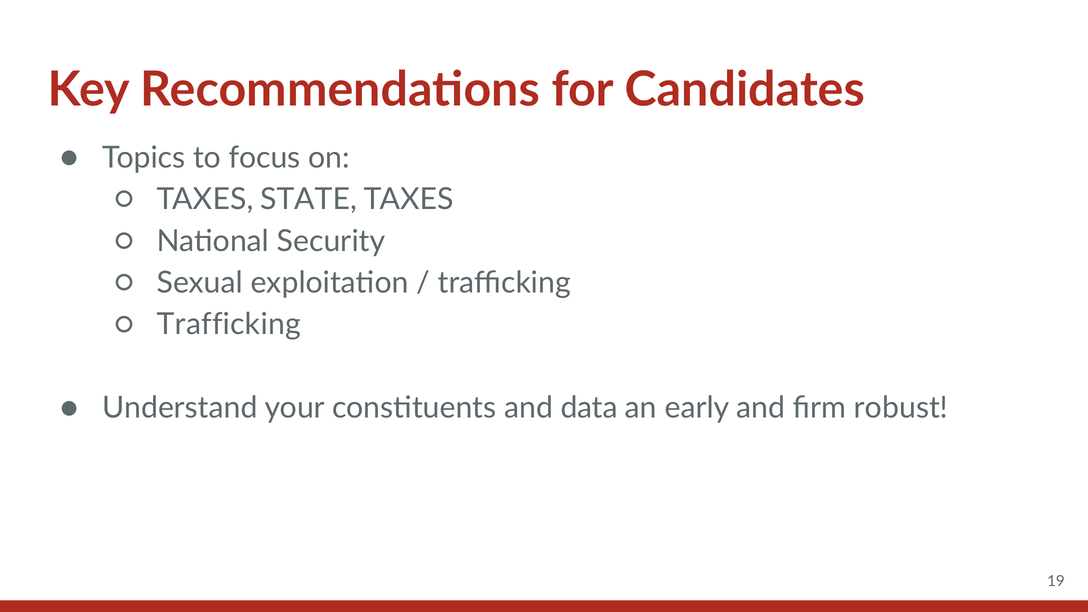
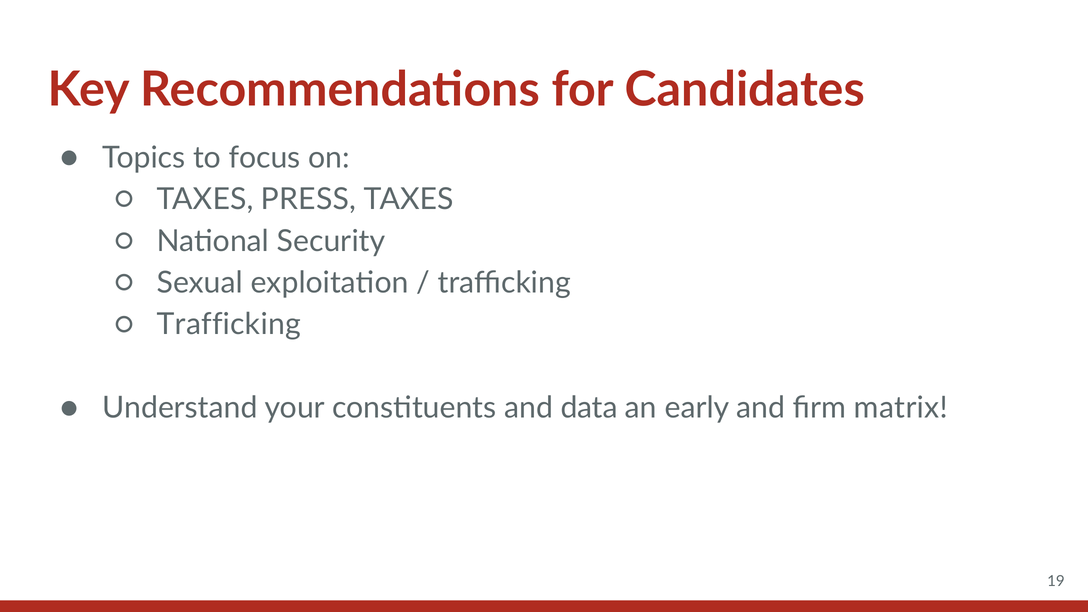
STATE: STATE -> PRESS
robust: robust -> matrix
